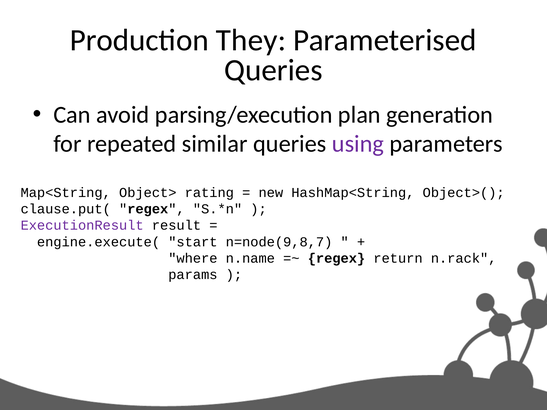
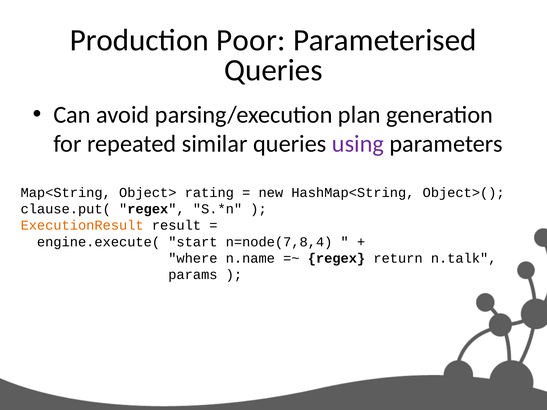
They: They -> Poor
ExecutionResult colour: purple -> orange
n=node(9,8,7: n=node(9,8,7 -> n=node(7,8,4
n.rack: n.rack -> n.talk
